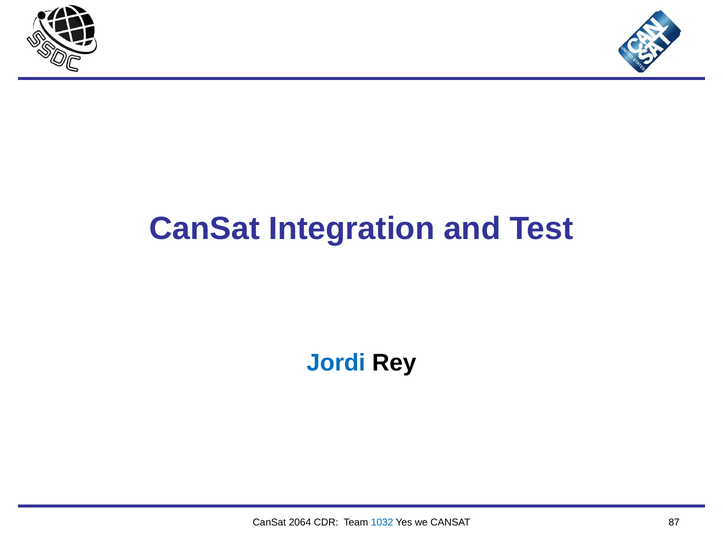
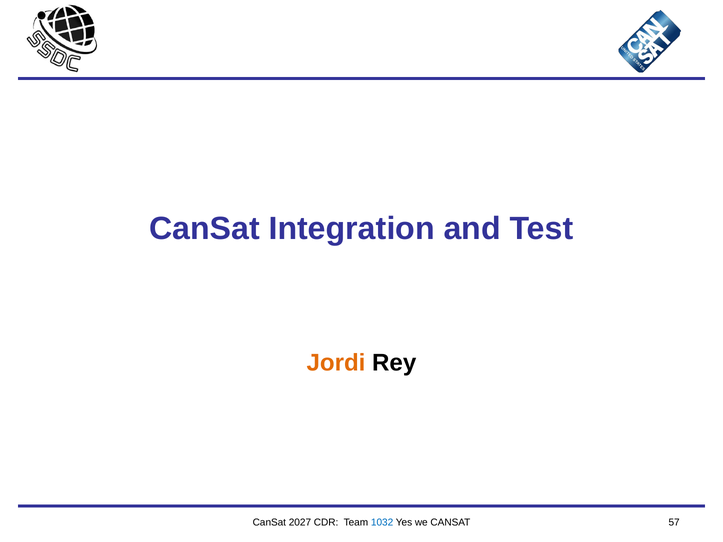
Jordi colour: blue -> orange
2064: 2064 -> 2027
87: 87 -> 57
